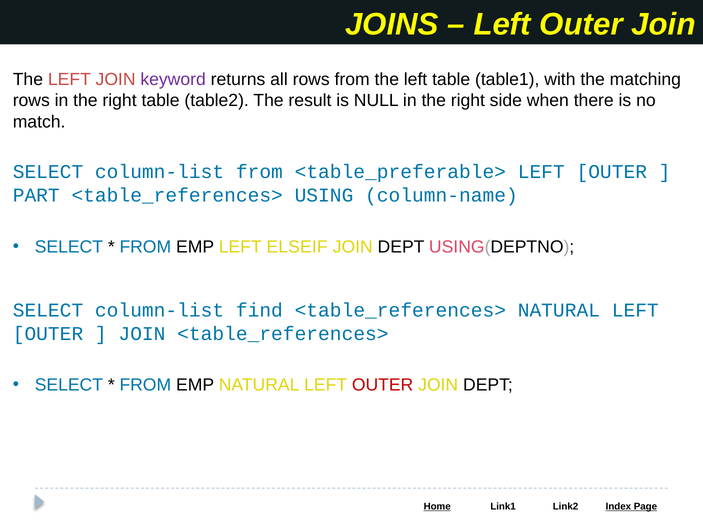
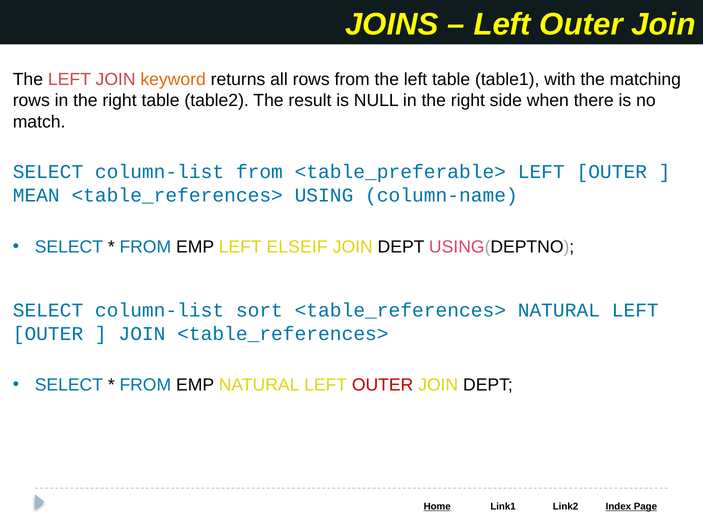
keyword colour: purple -> orange
PART: PART -> MEAN
find: find -> sort
